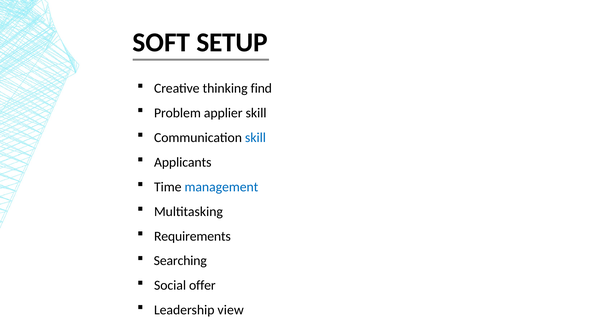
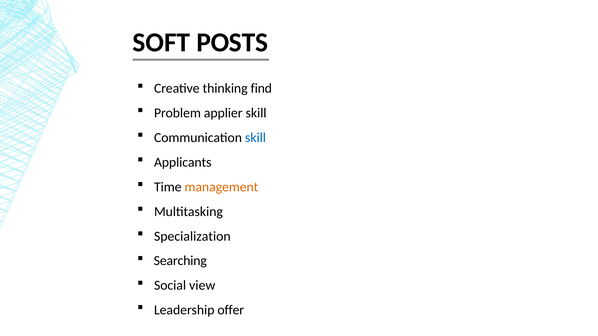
SETUP: SETUP -> POSTS
management colour: blue -> orange
Requirements: Requirements -> Specialization
offer: offer -> view
view: view -> offer
